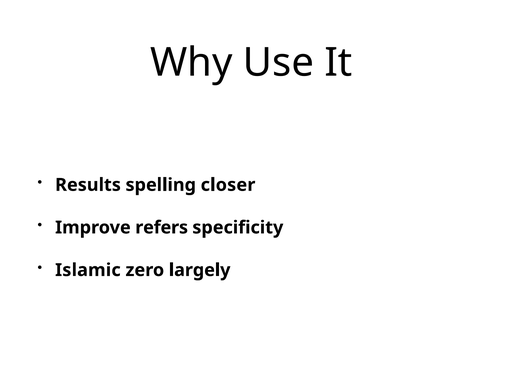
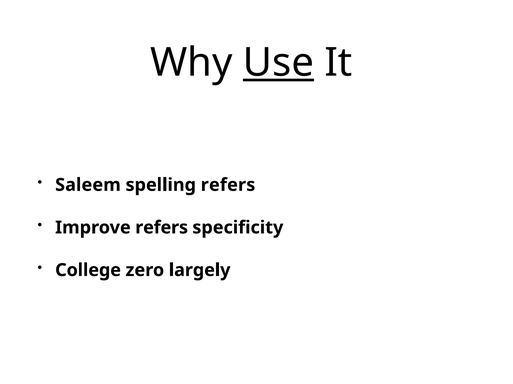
Use underline: none -> present
Results: Results -> Saleem
spelling closer: closer -> refers
Islamic: Islamic -> College
